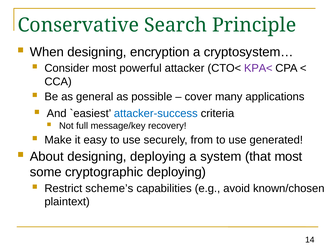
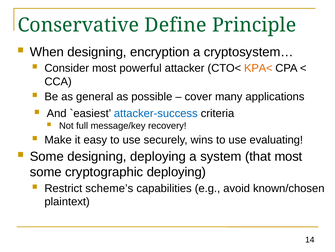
Search: Search -> Define
KPA< colour: purple -> orange
from: from -> wins
generated: generated -> evaluating
About at (47, 156): About -> Some
